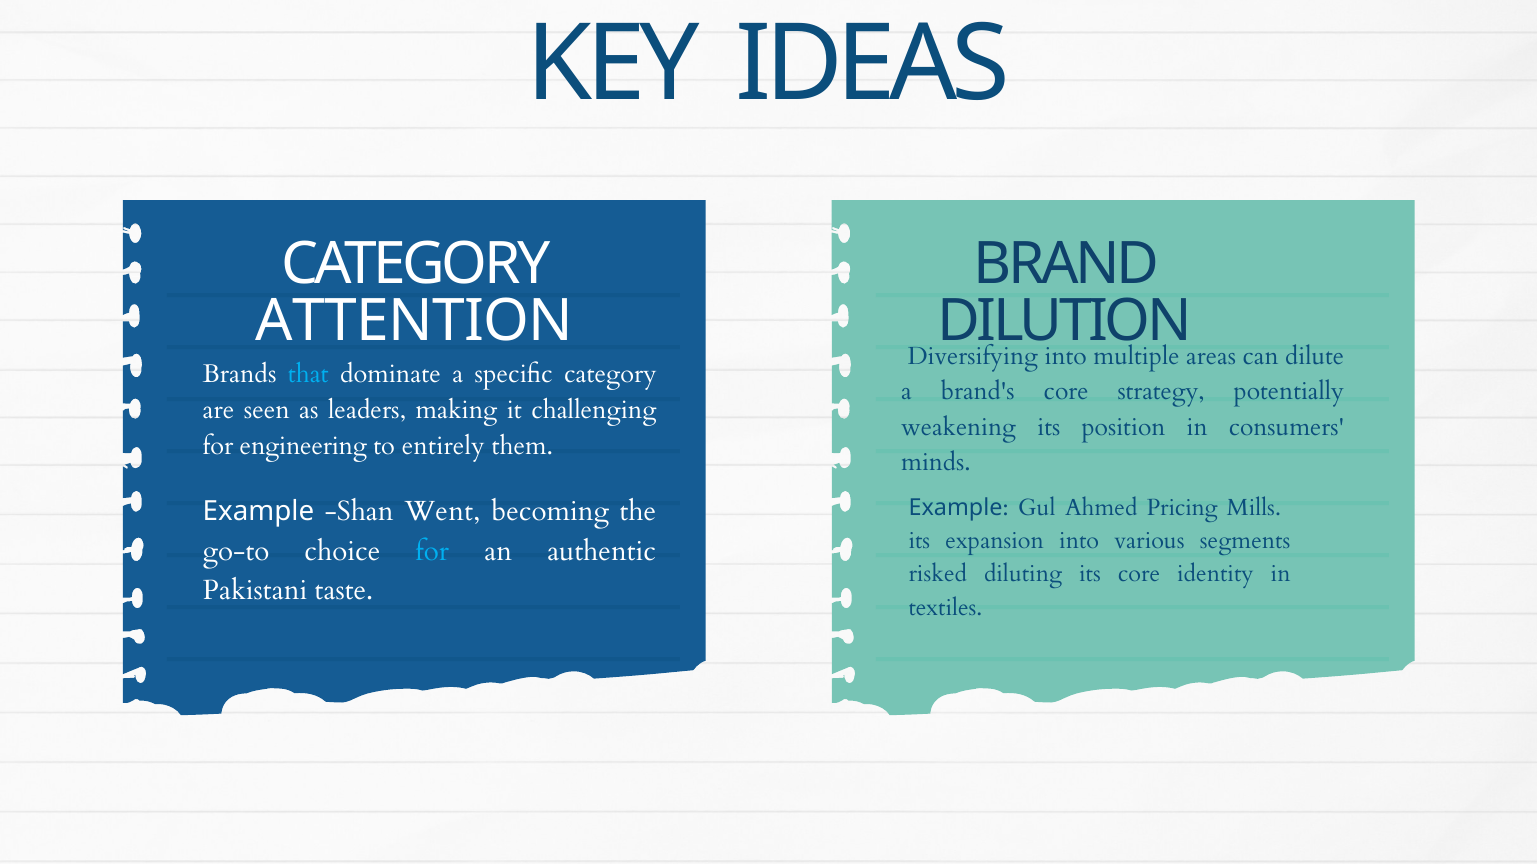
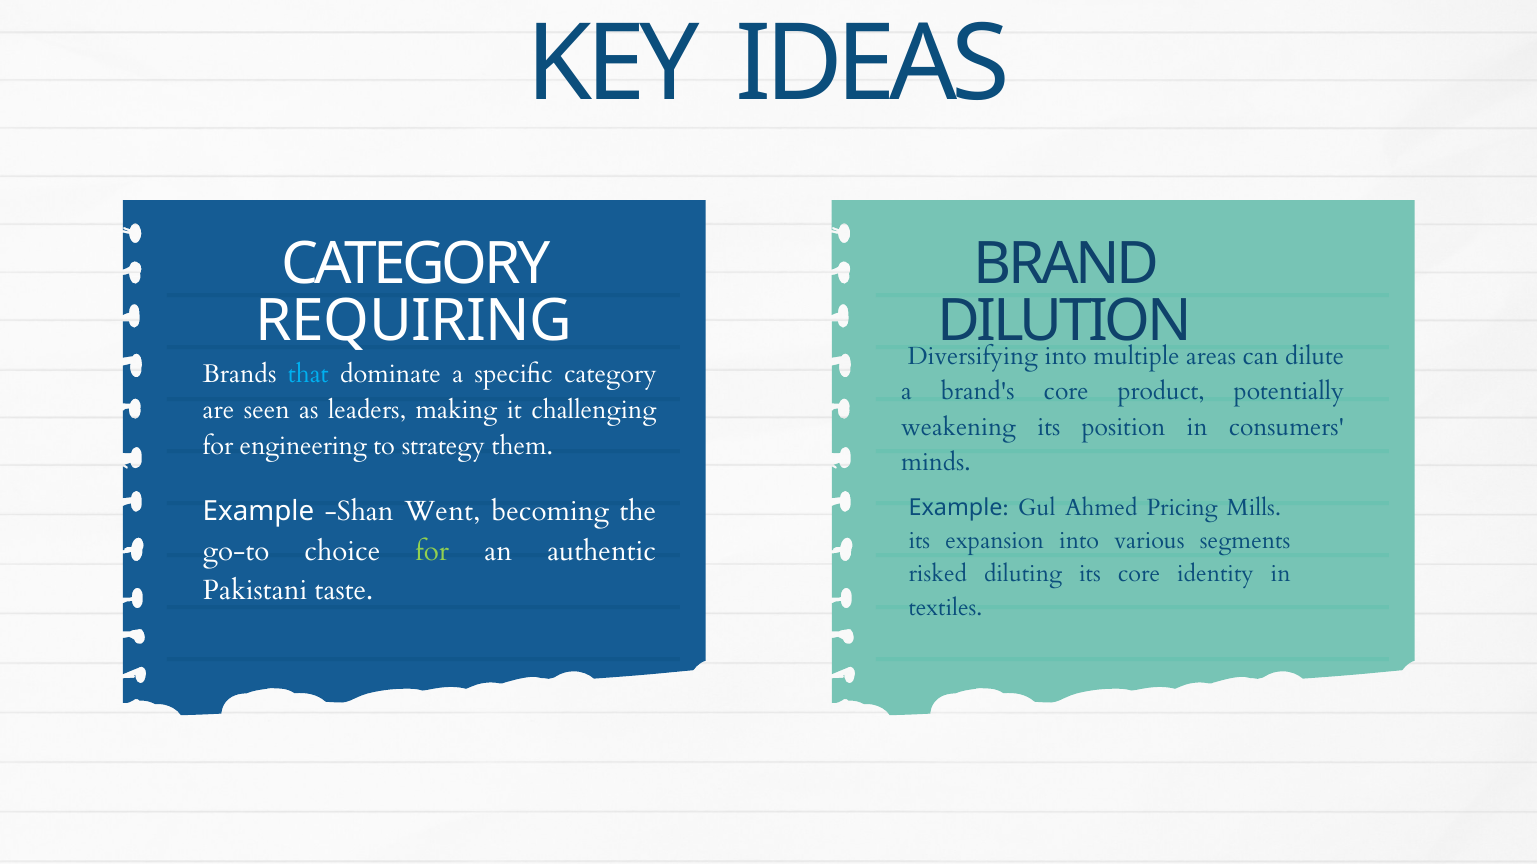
ATTENTION: ATTENTION -> REQUIRING
strategy: strategy -> product
entirely: entirely -> strategy
for at (432, 551) colour: light blue -> light green
